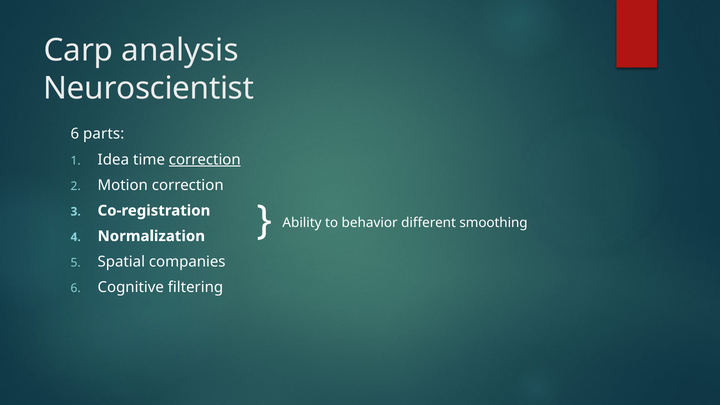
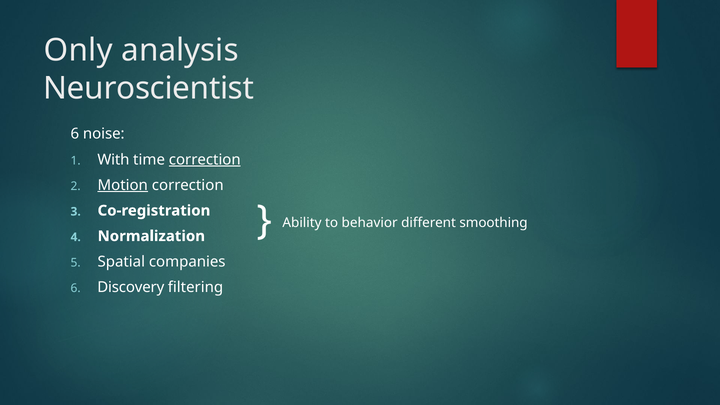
Carp: Carp -> Only
parts: parts -> noise
Idea: Idea -> With
Motion underline: none -> present
Cognitive: Cognitive -> Discovery
